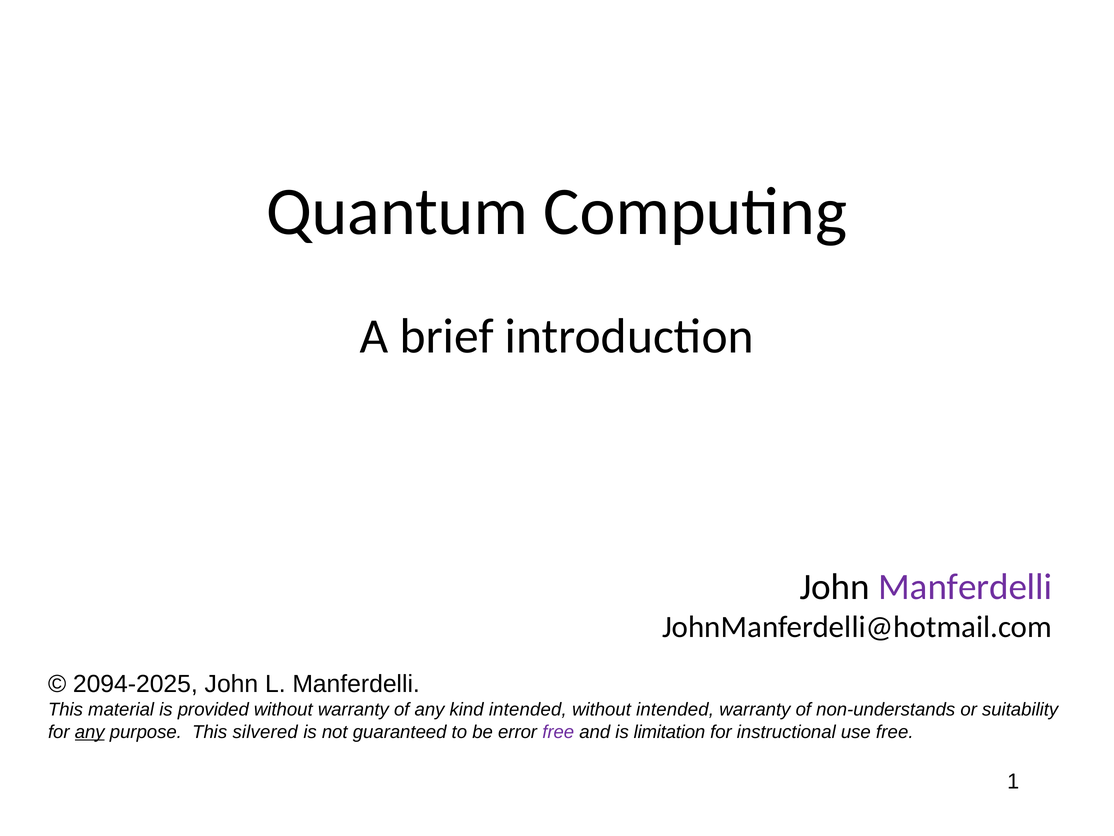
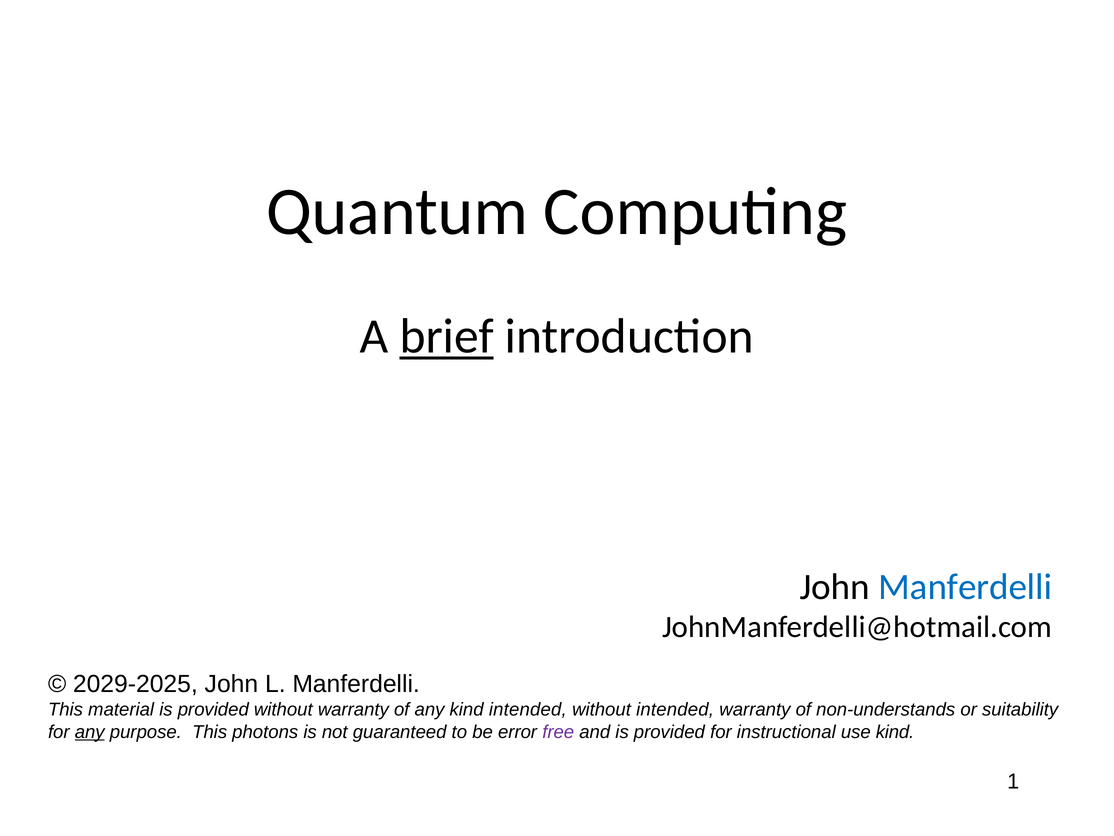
brief underline: none -> present
Manferdelli at (965, 586) colour: purple -> blue
2094-2025: 2094-2025 -> 2029-2025
silvered: silvered -> photons
and is limitation: limitation -> provided
use free: free -> kind
